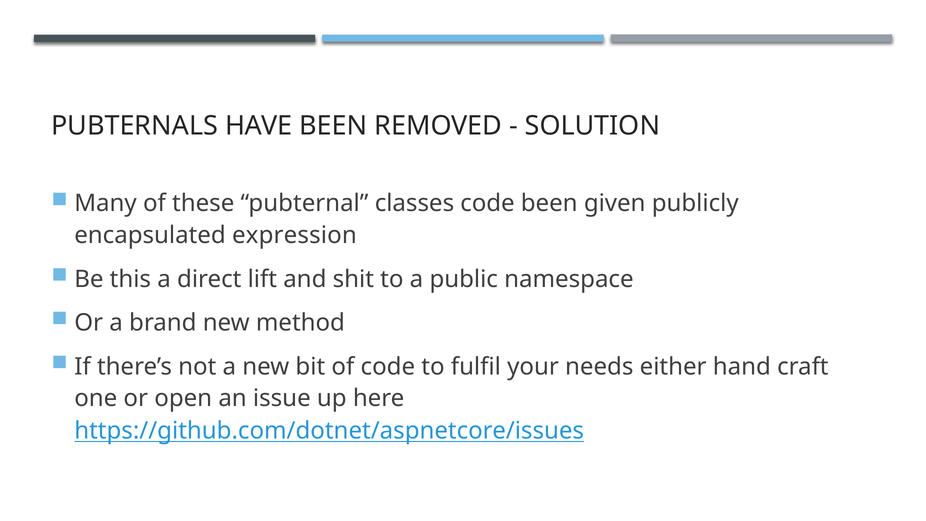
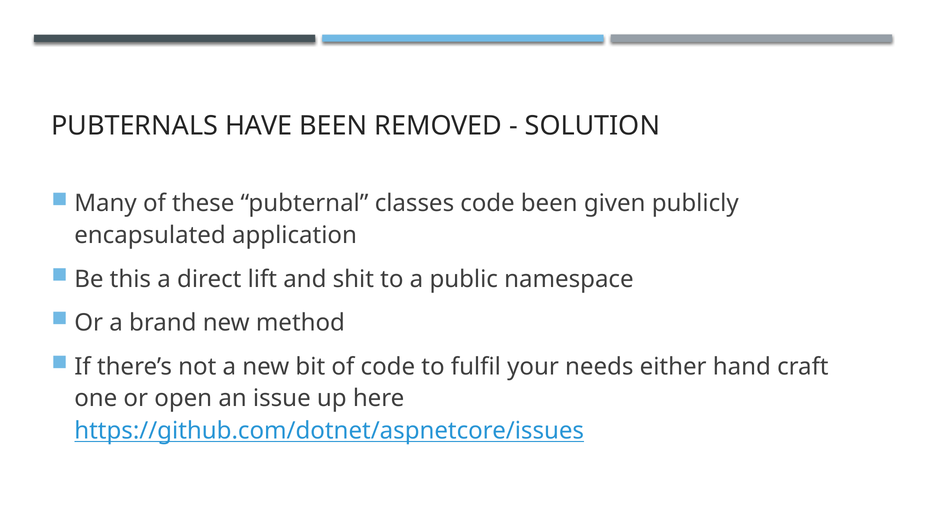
expression: expression -> application
